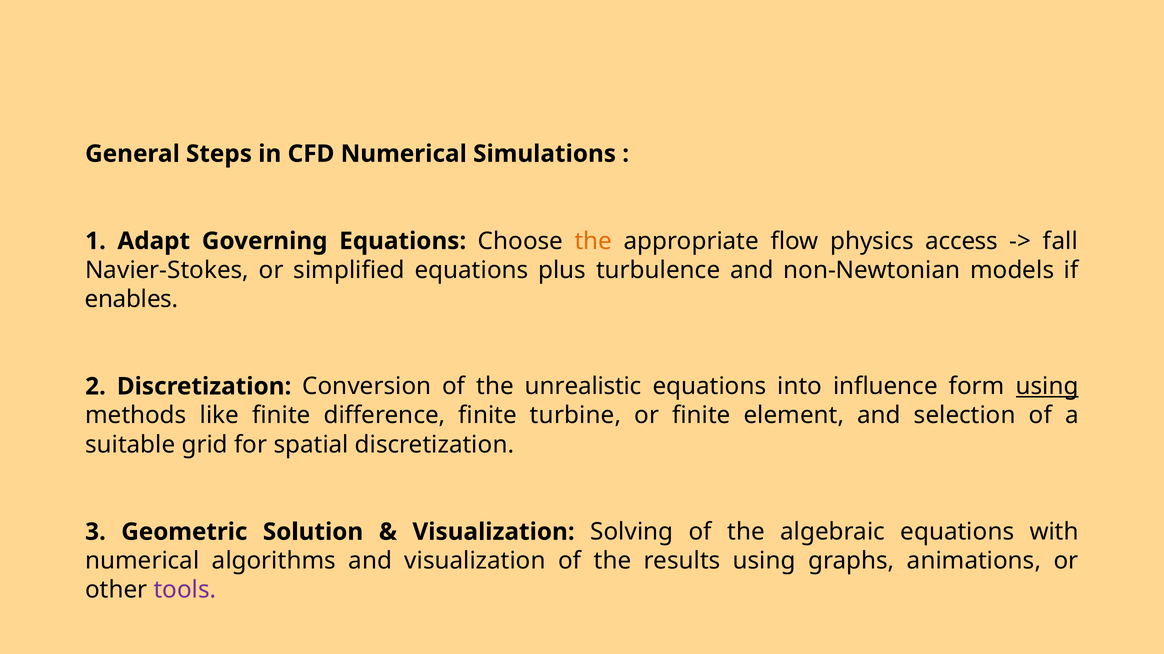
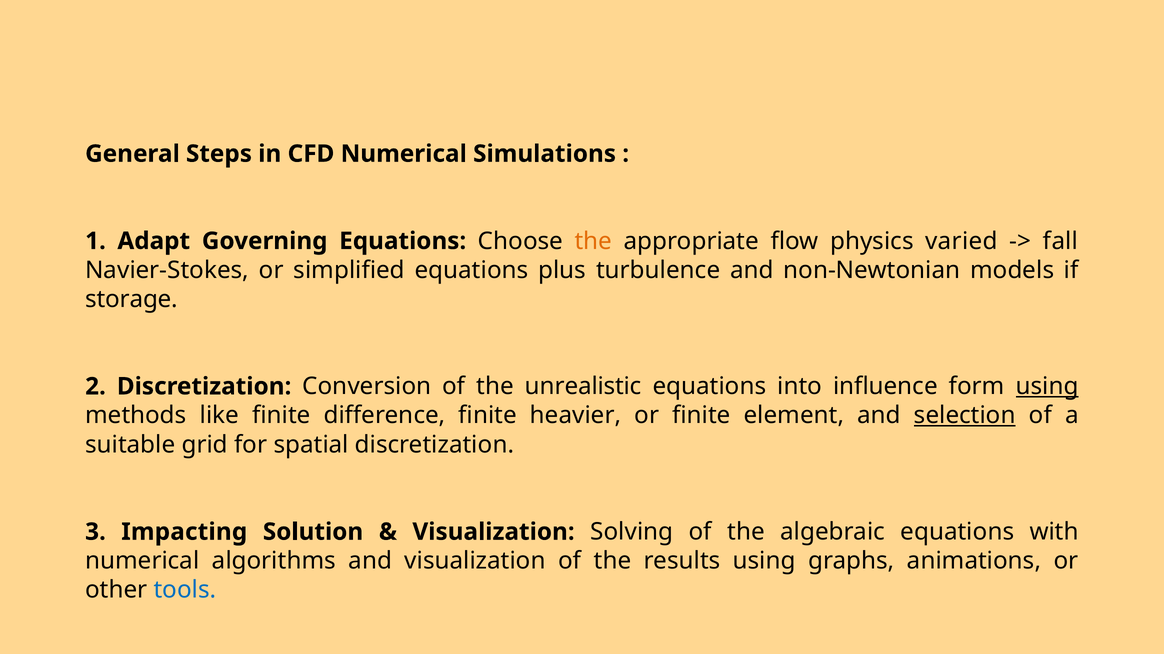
access: access -> varied
enables: enables -> storage
turbine: turbine -> heavier
selection underline: none -> present
Geometric: Geometric -> Impacting
tools colour: purple -> blue
